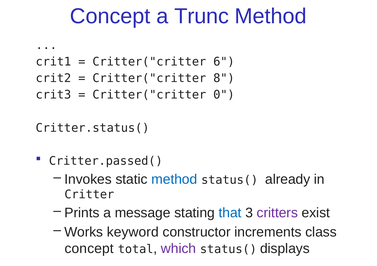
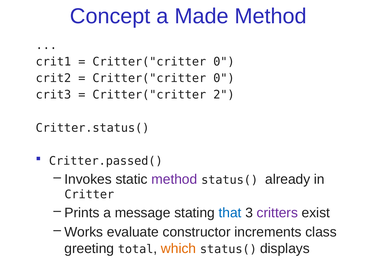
Trunc: Trunc -> Made
6 at (224, 62): 6 -> 0
8 at (224, 78): 8 -> 0
0: 0 -> 2
method at (174, 179) colour: blue -> purple
keyword: keyword -> evaluate
concept at (89, 248): concept -> greeting
which colour: purple -> orange
